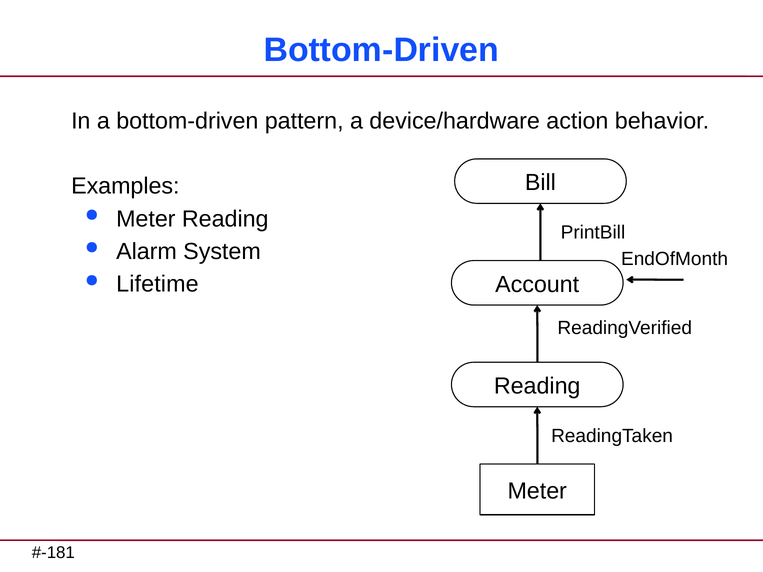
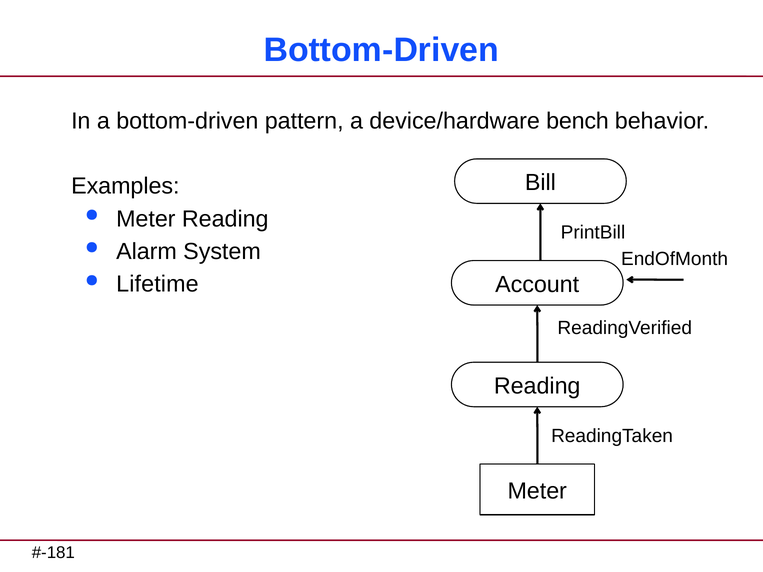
action: action -> bench
